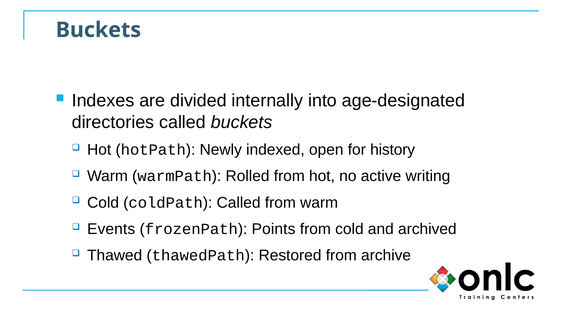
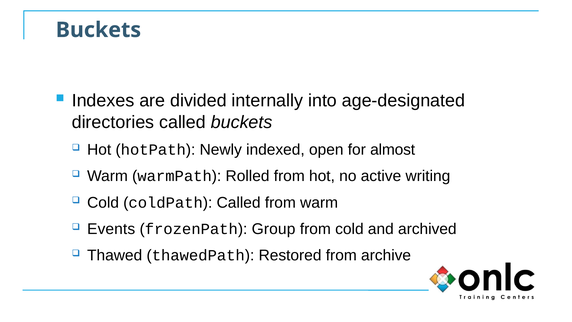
history: history -> almost
Points: Points -> Group
